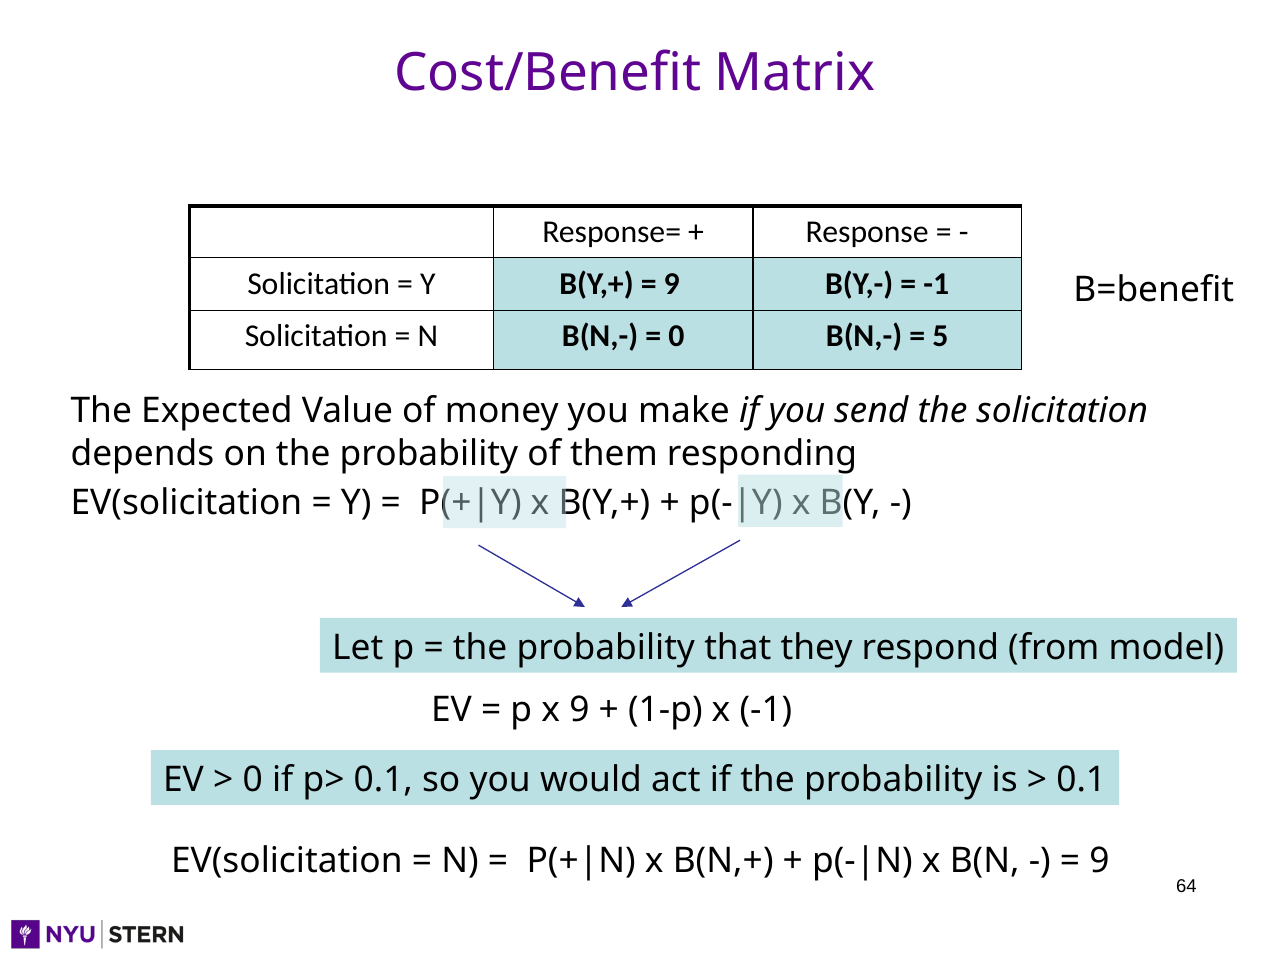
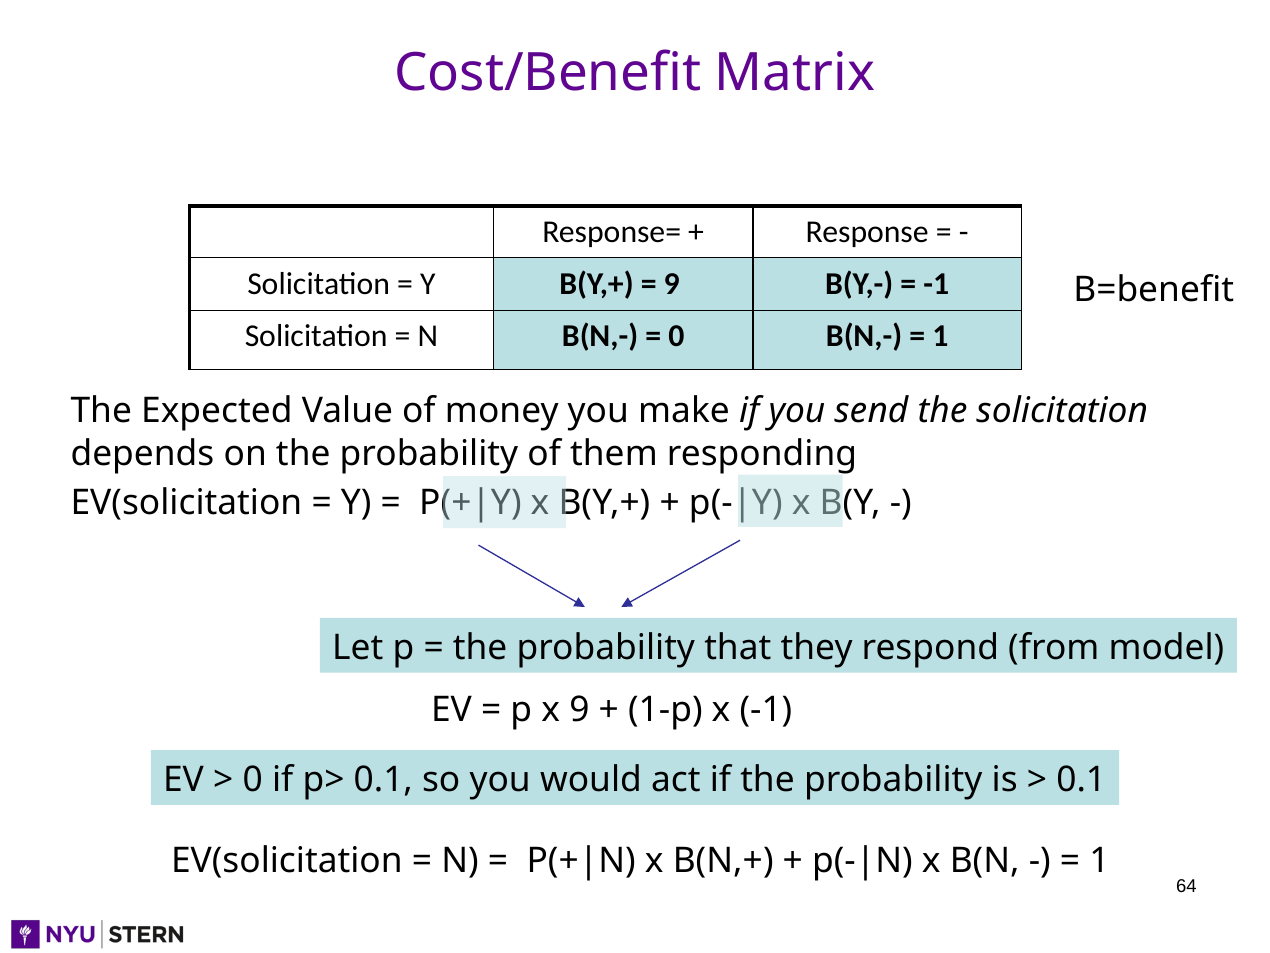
5 at (940, 336): 5 -> 1
9 at (1100, 861): 9 -> 1
